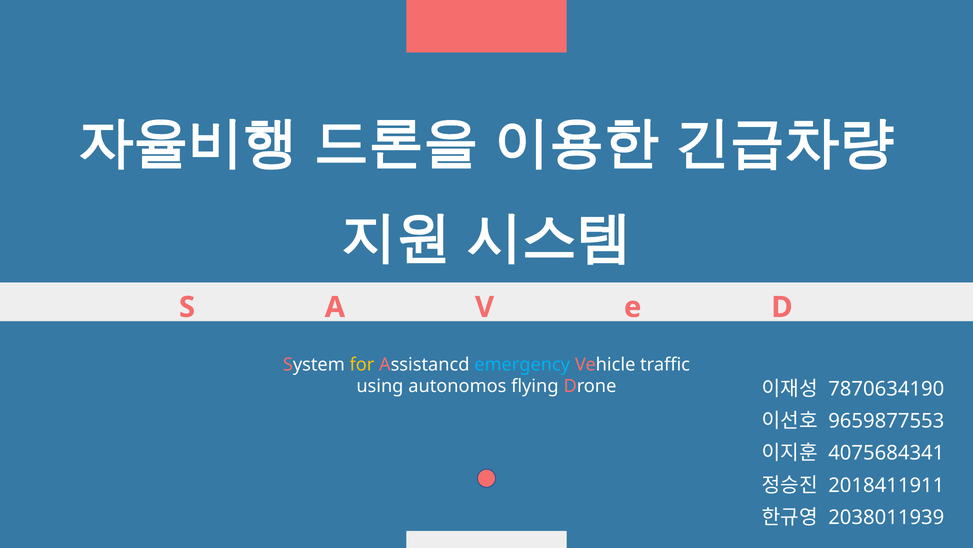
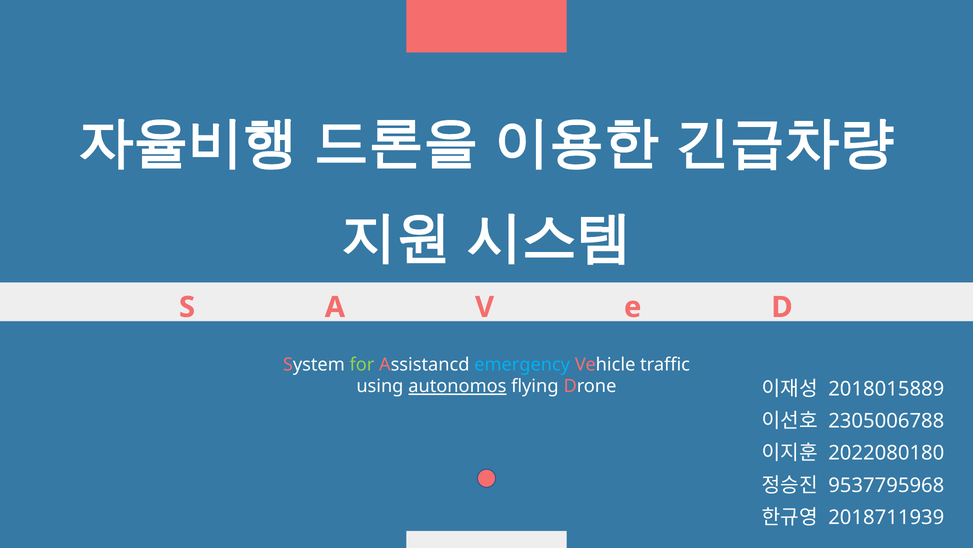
for colour: yellow -> light green
7870634190: 7870634190 -> 2018015889
autonomos underline: none -> present
9659877553: 9659877553 -> 2305006788
4075684341: 4075684341 -> 2022080180
2018411911: 2018411911 -> 9537795968
2038011939: 2038011939 -> 2018711939
